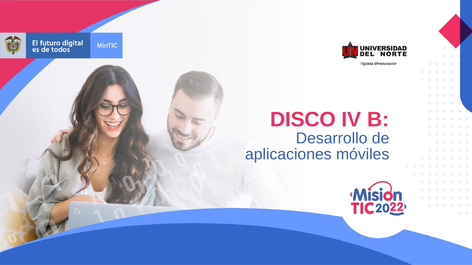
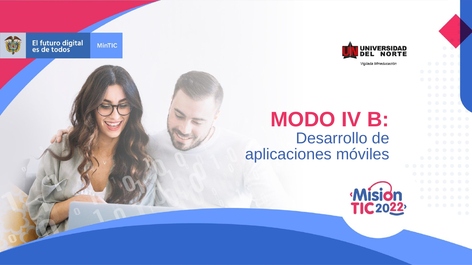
DISCO: DISCO -> MODO
